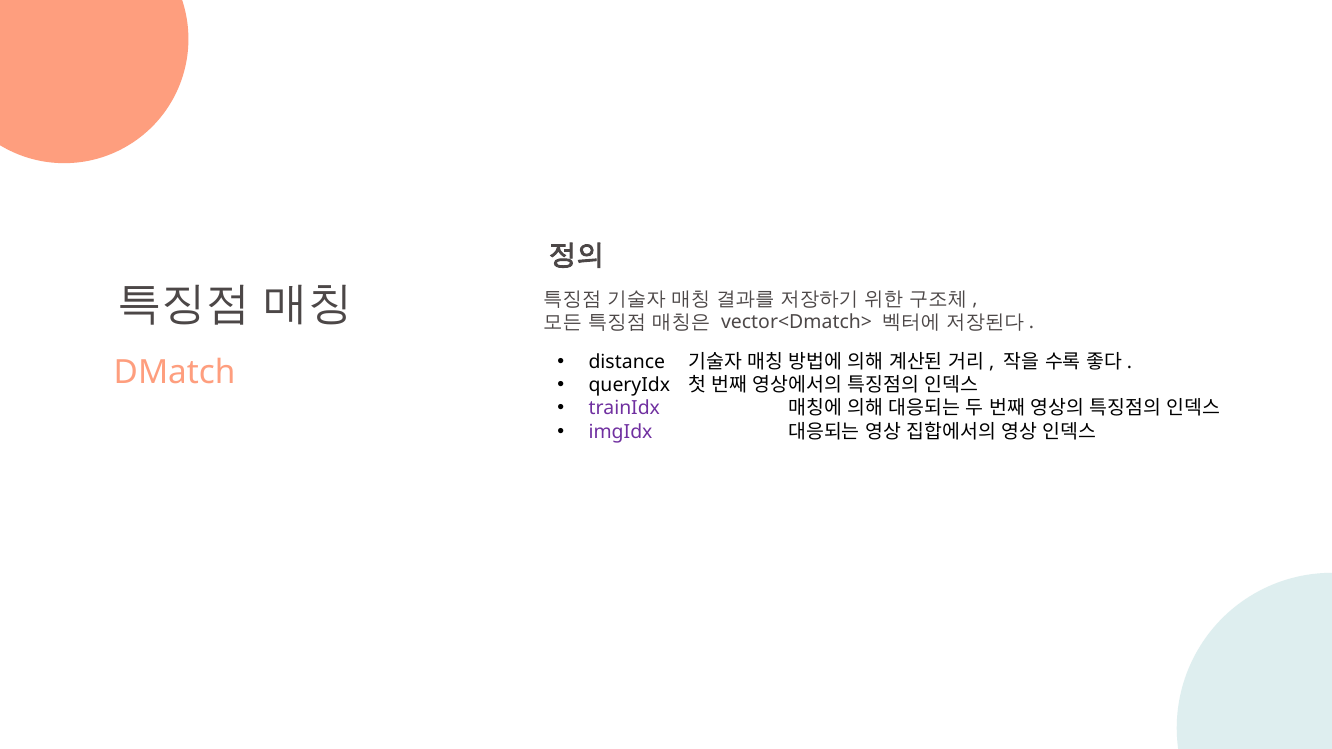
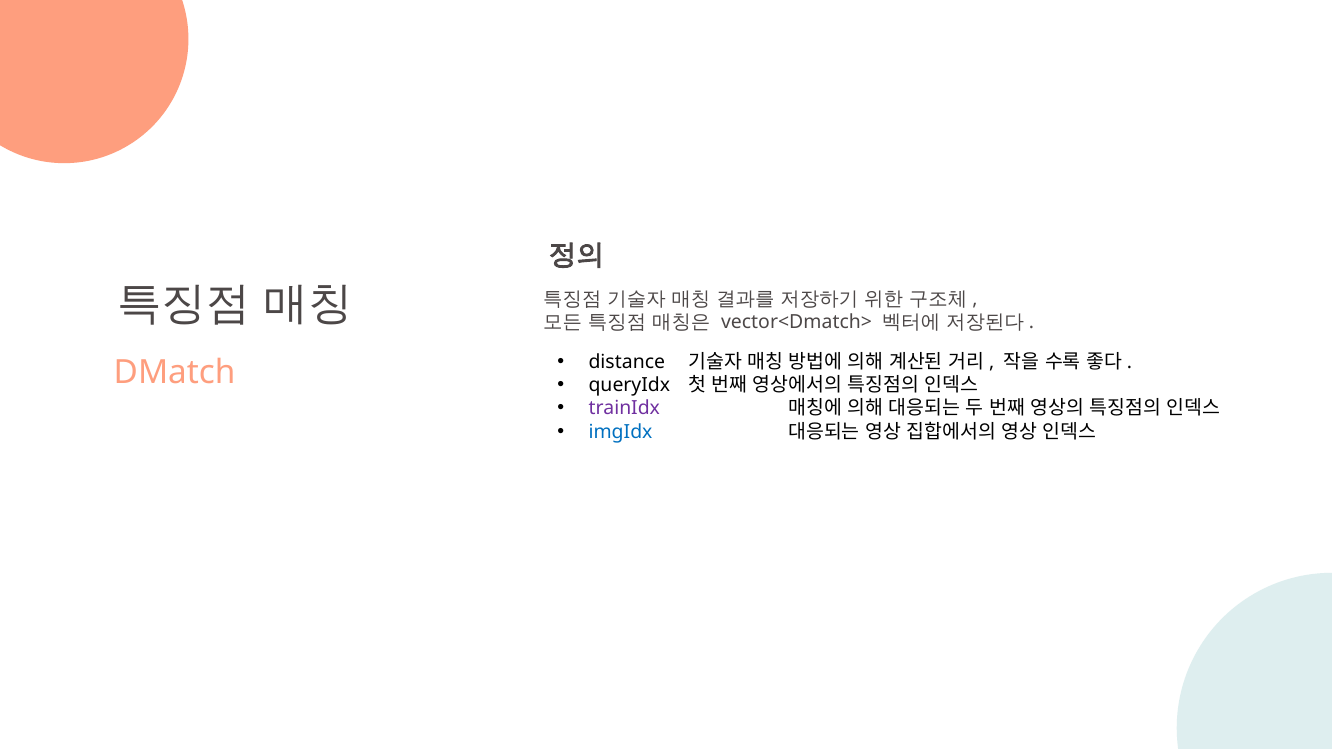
imgIdx colour: purple -> blue
